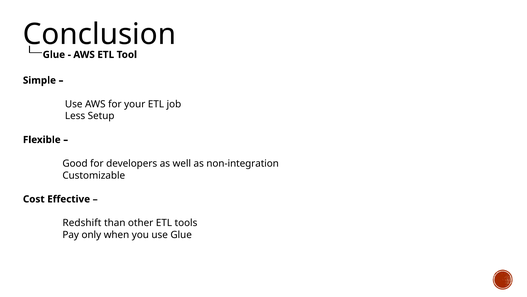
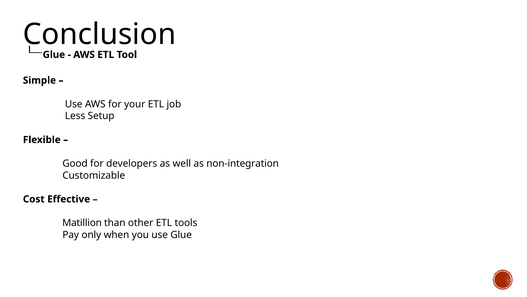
Redshift: Redshift -> Matillion
